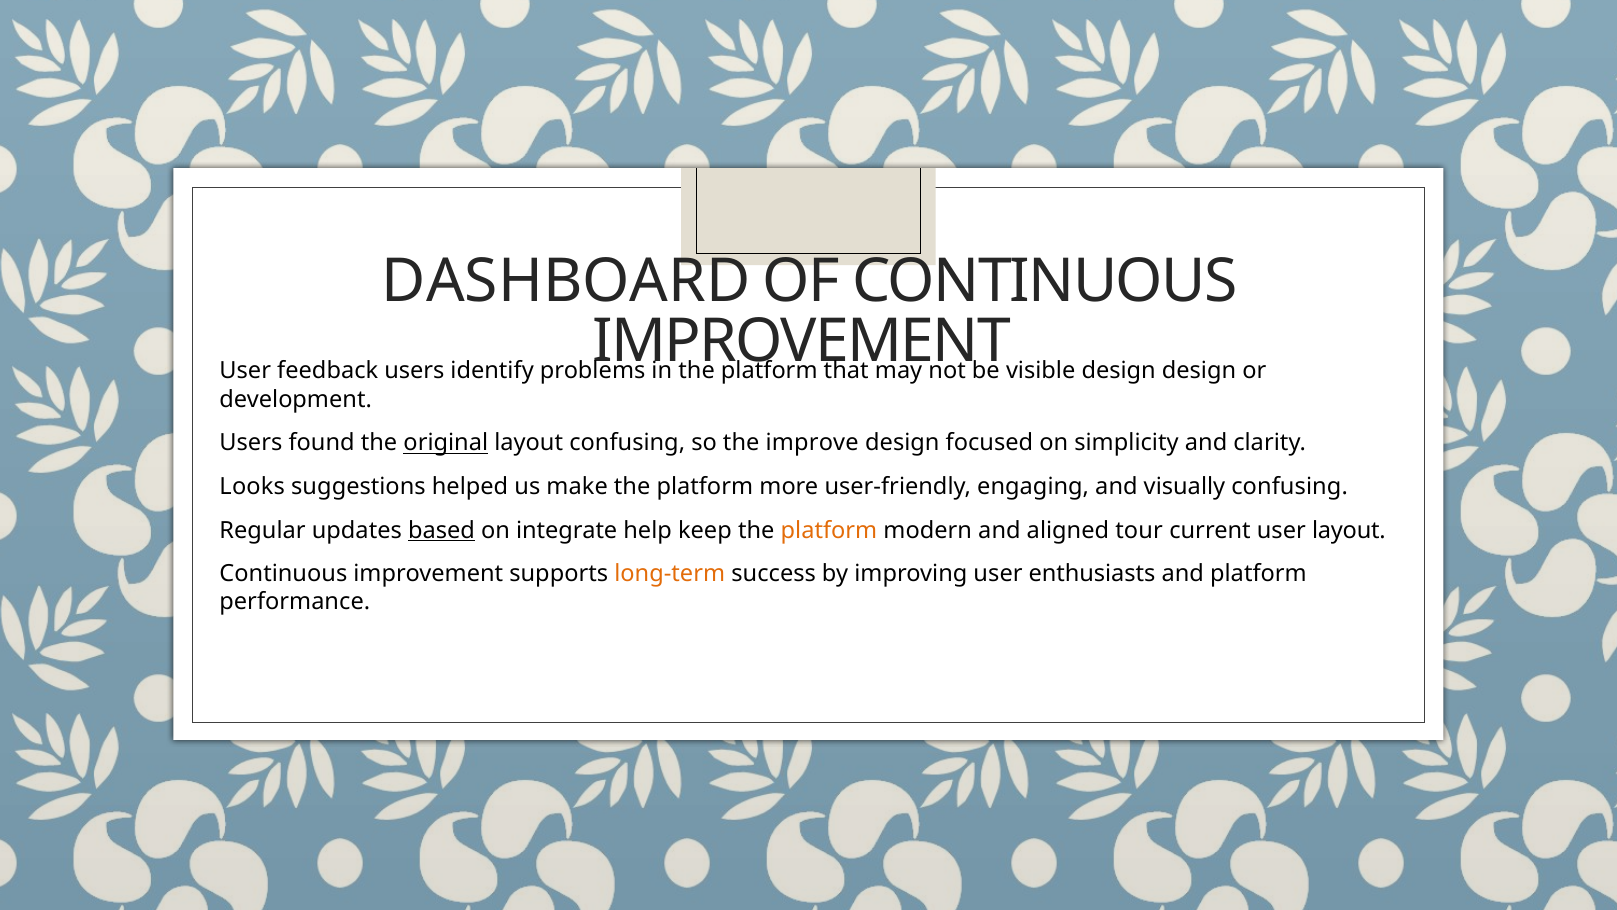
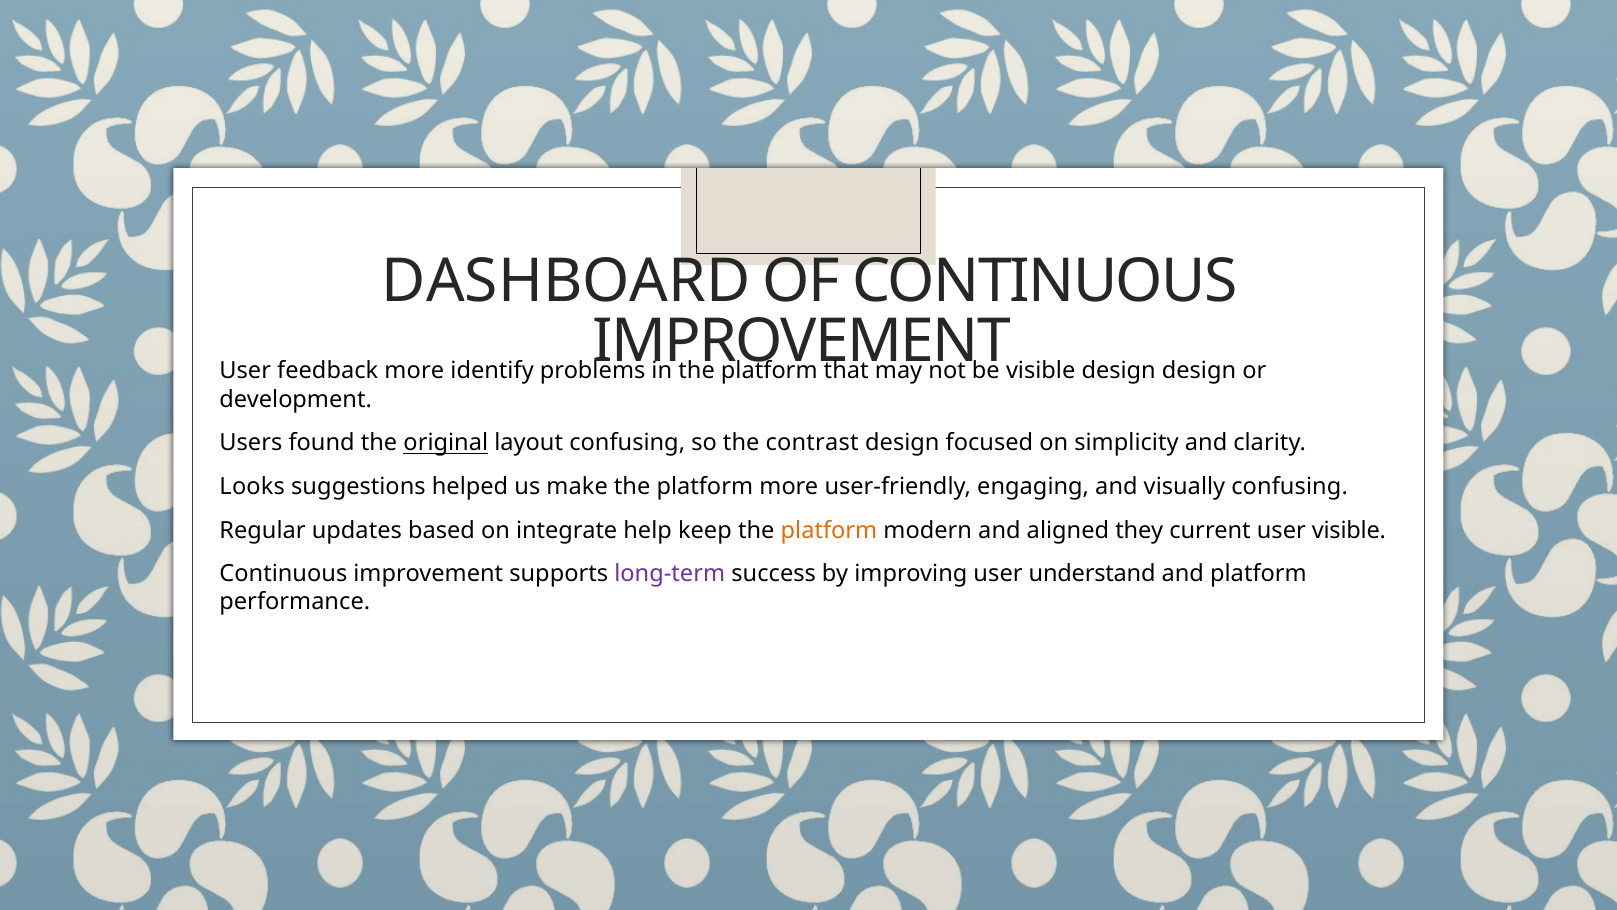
feedback users: users -> more
improve: improve -> contrast
based underline: present -> none
tour: tour -> they
user layout: layout -> visible
long-term colour: orange -> purple
enthusiasts: enthusiasts -> understand
